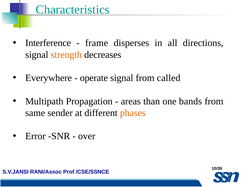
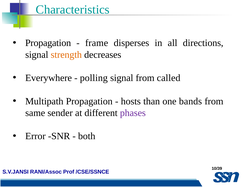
Interference at (48, 43): Interference -> Propagation
operate: operate -> polling
areas: areas -> hosts
phases colour: orange -> purple
over: over -> both
